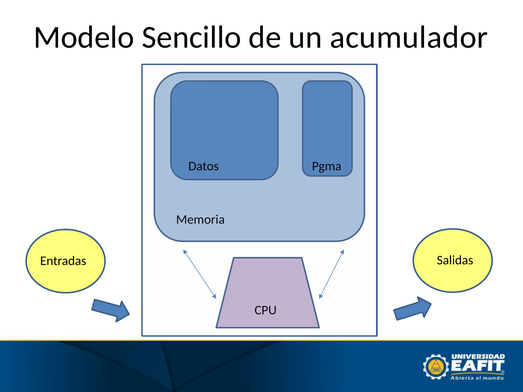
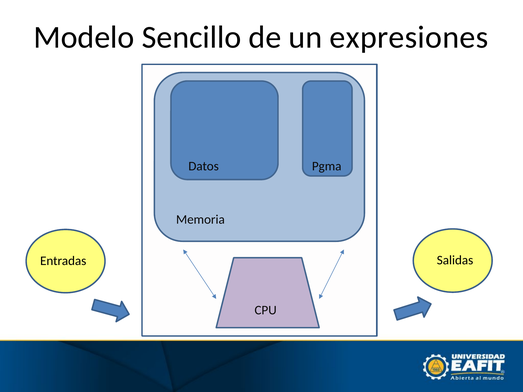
acumulador: acumulador -> expresiones
